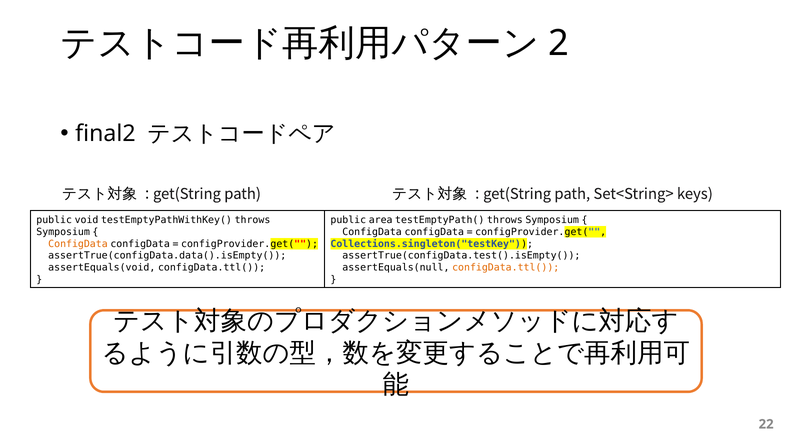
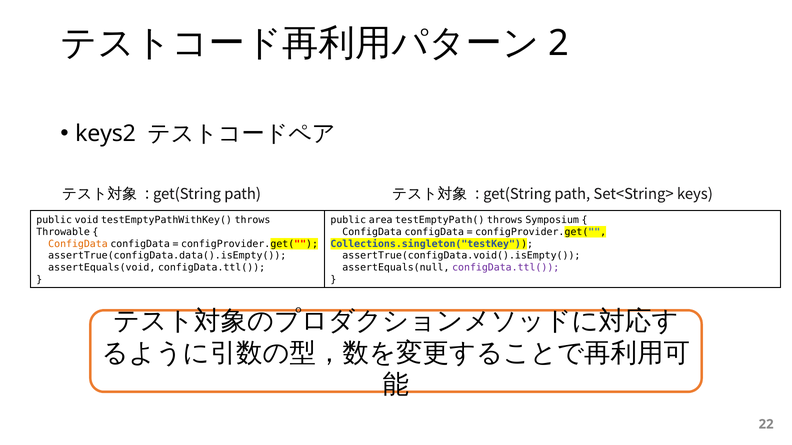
final2: final2 -> keys2
Symposium at (63, 232): Symposium -> Throwable
assertTrue(configData.test().isEmpty(: assertTrue(configData.test().isEmpty( -> assertTrue(configData.void().isEmpty(
configData.ttl( at (506, 268) colour: orange -> purple
